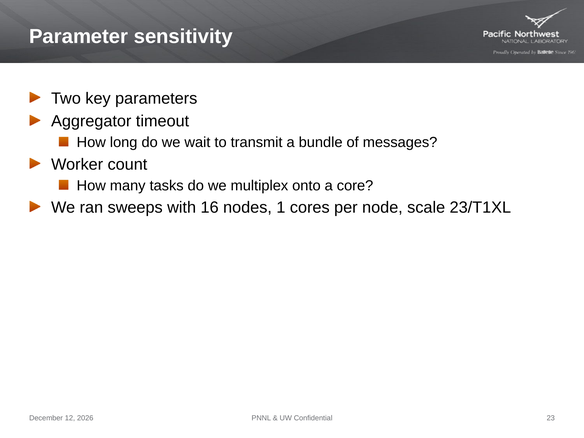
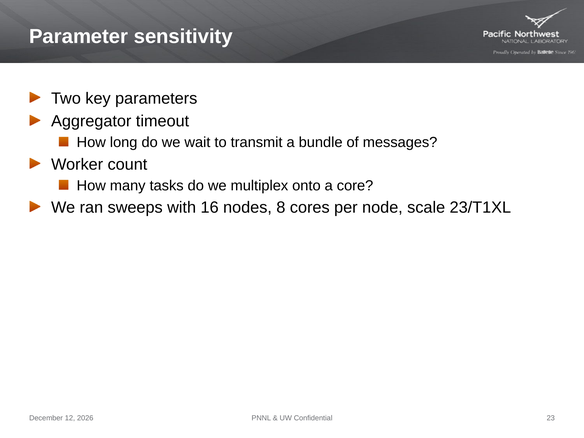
1: 1 -> 8
